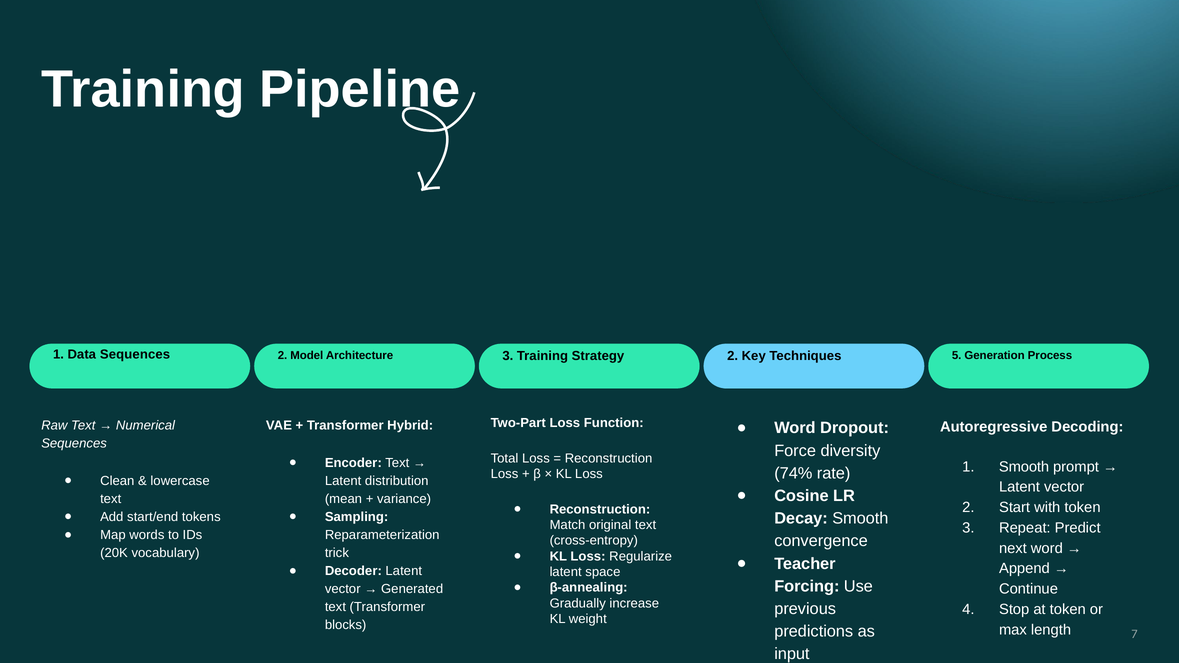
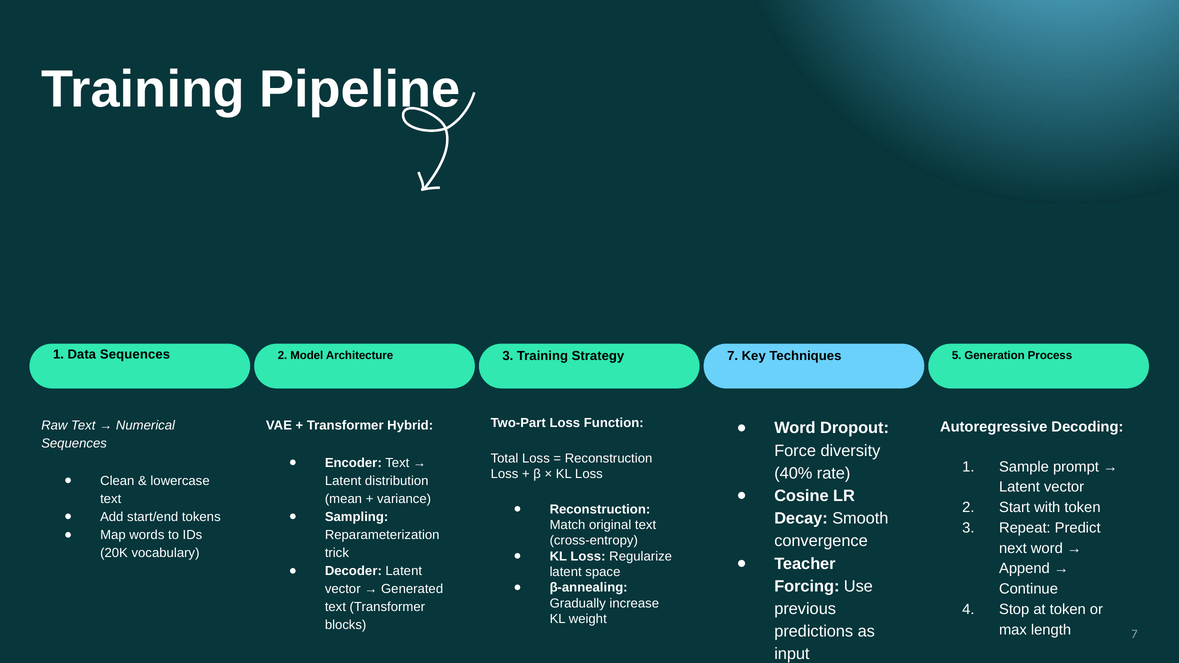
Strategy 2: 2 -> 7
1 Smooth: Smooth -> Sample
74%: 74% -> 40%
